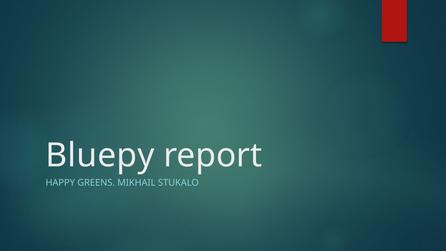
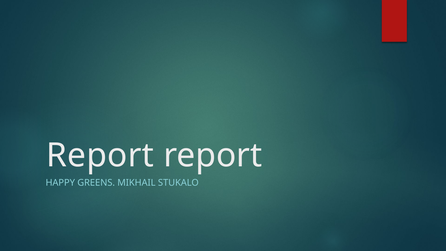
Bluepy at (100, 155): Bluepy -> Report
